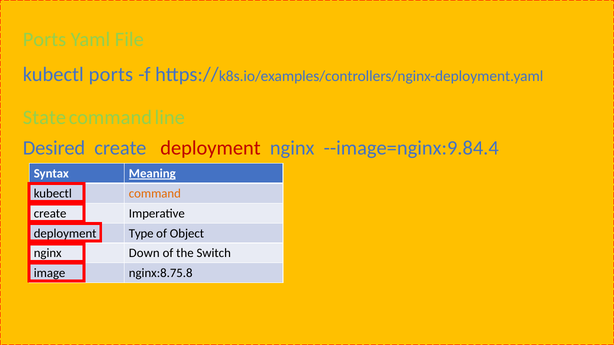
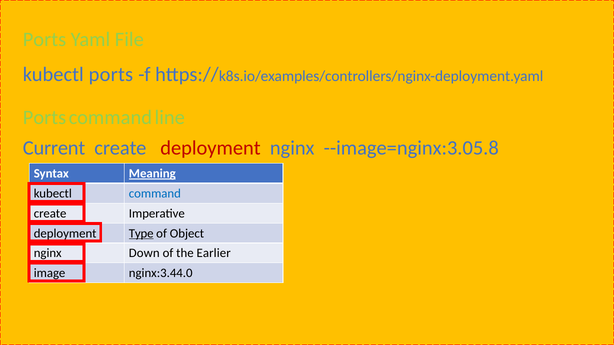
State at (44, 118): State -> Ports
Desired: Desired -> Current
--image=nginx:9.84.4: --image=nginx:9.84.4 -> --image=nginx:3.05.8
command at (155, 194) colour: orange -> blue
Type underline: none -> present
Switch: Switch -> Earlier
nginx:8.75.8: nginx:8.75.8 -> nginx:3.44.0
